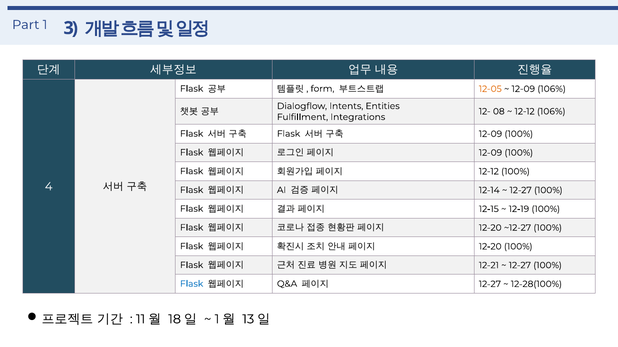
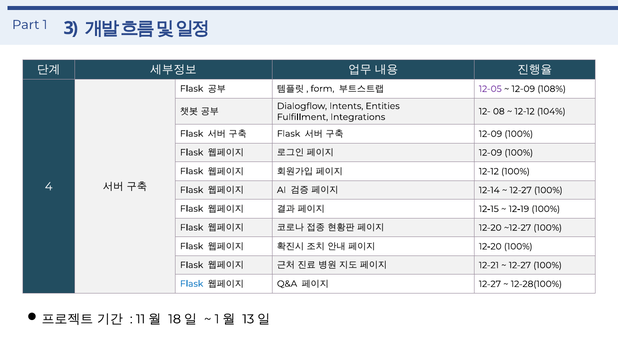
12-05 colour: orange -> purple
12-09 106%: 106% -> 108%
12-12 106%: 106% -> 104%
